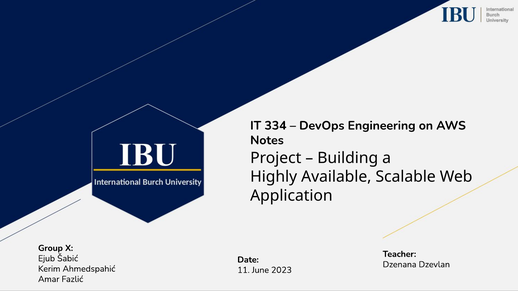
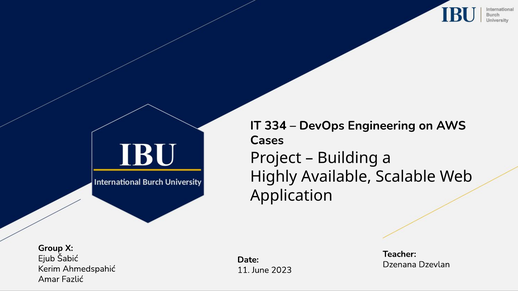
Notes: Notes -> Cases
